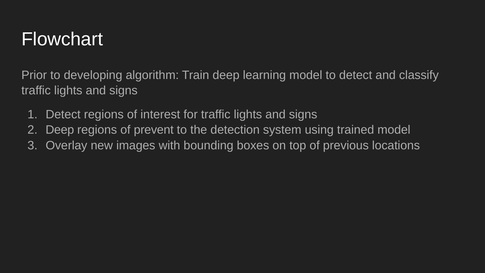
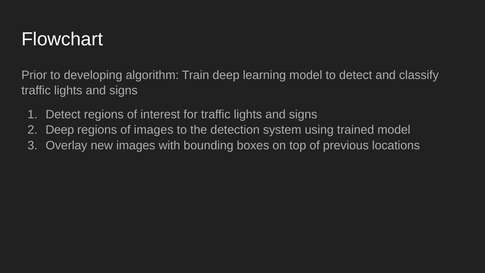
of prevent: prevent -> images
